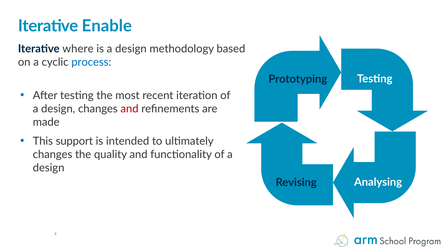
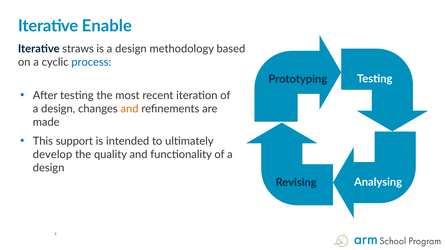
where: where -> straws
and at (130, 109) colour: red -> orange
changes at (53, 155): changes -> develop
